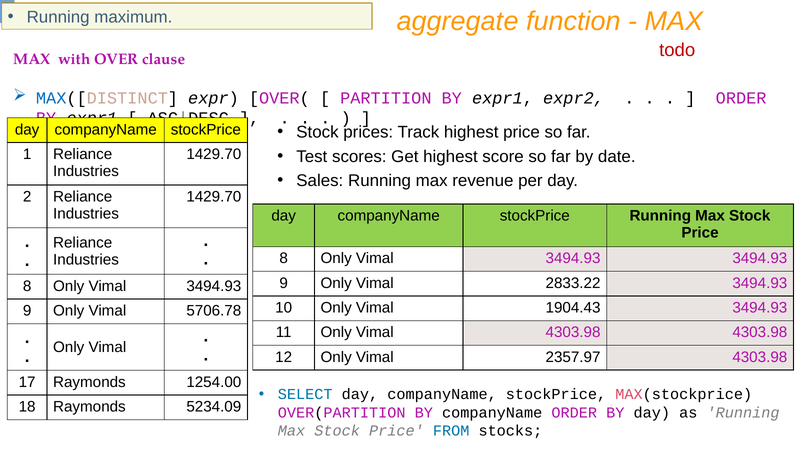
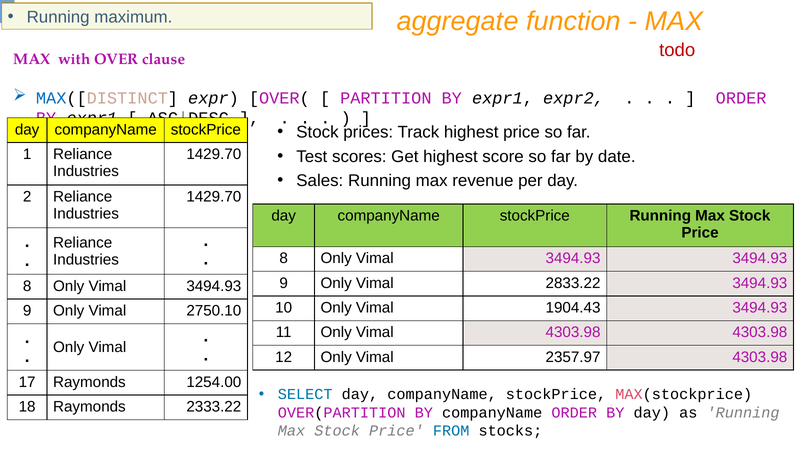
5706.78: 5706.78 -> 2750.10
5234.09: 5234.09 -> 2333.22
